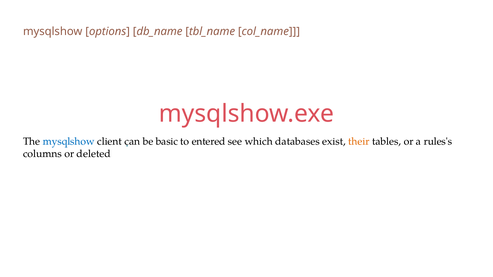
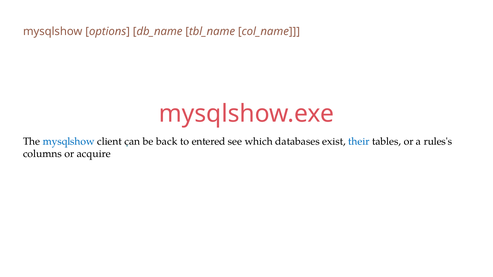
basic: basic -> back
their colour: orange -> blue
deleted: deleted -> acquire
